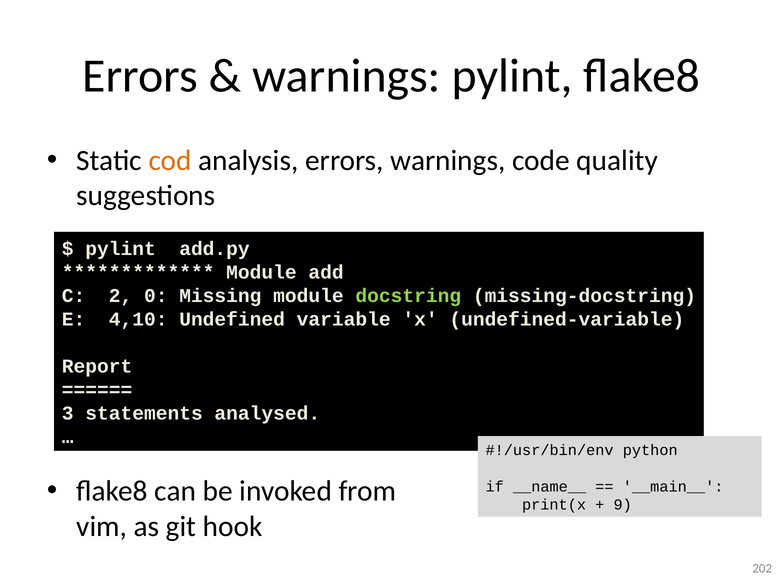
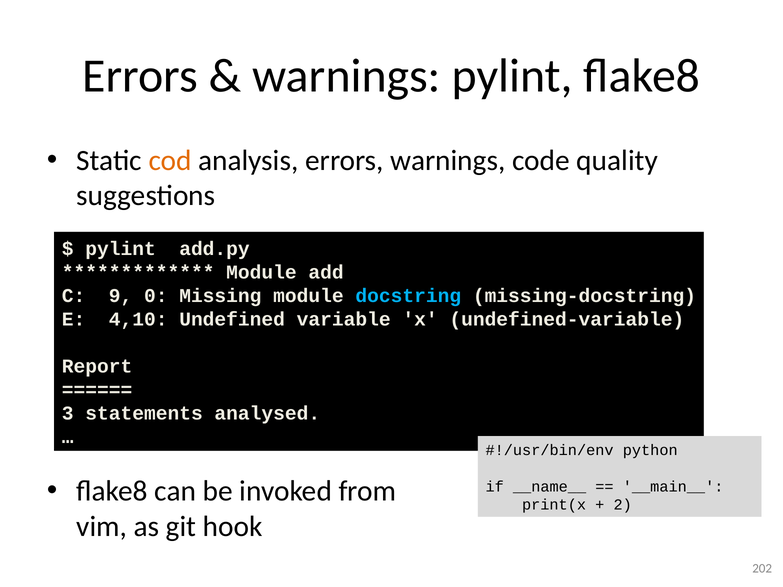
2: 2 -> 9
docstring colour: light green -> light blue
9: 9 -> 2
